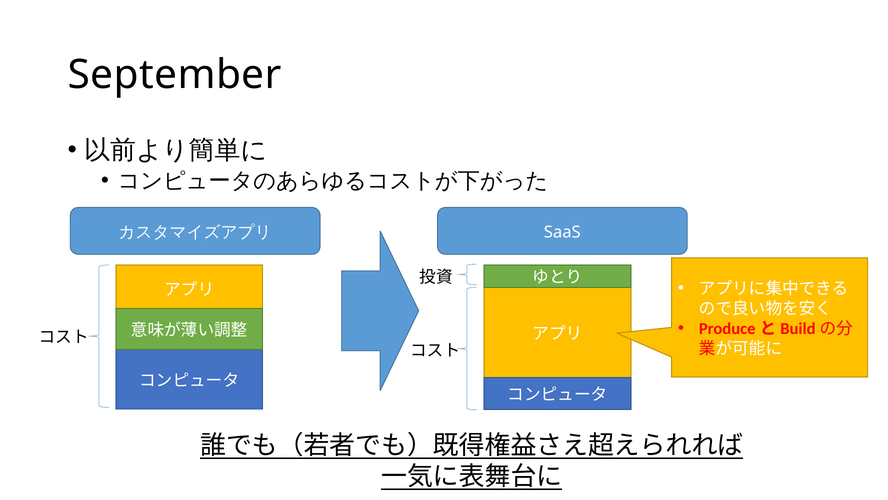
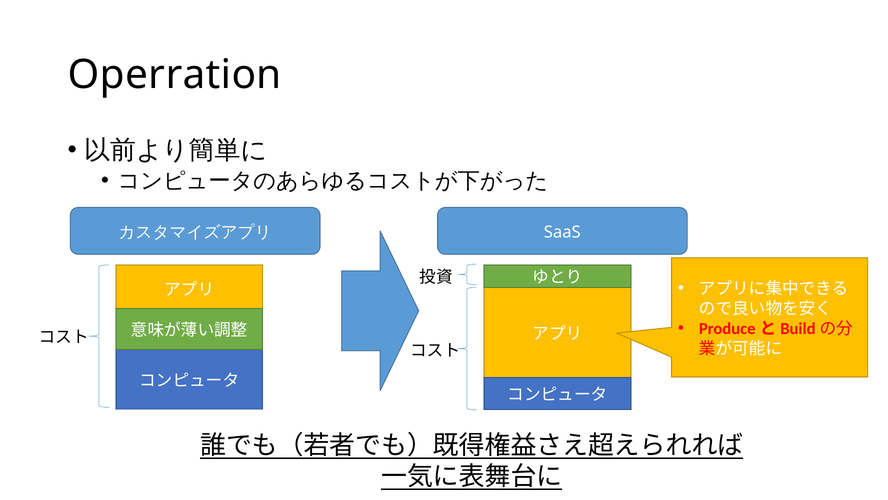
September: September -> Operration
